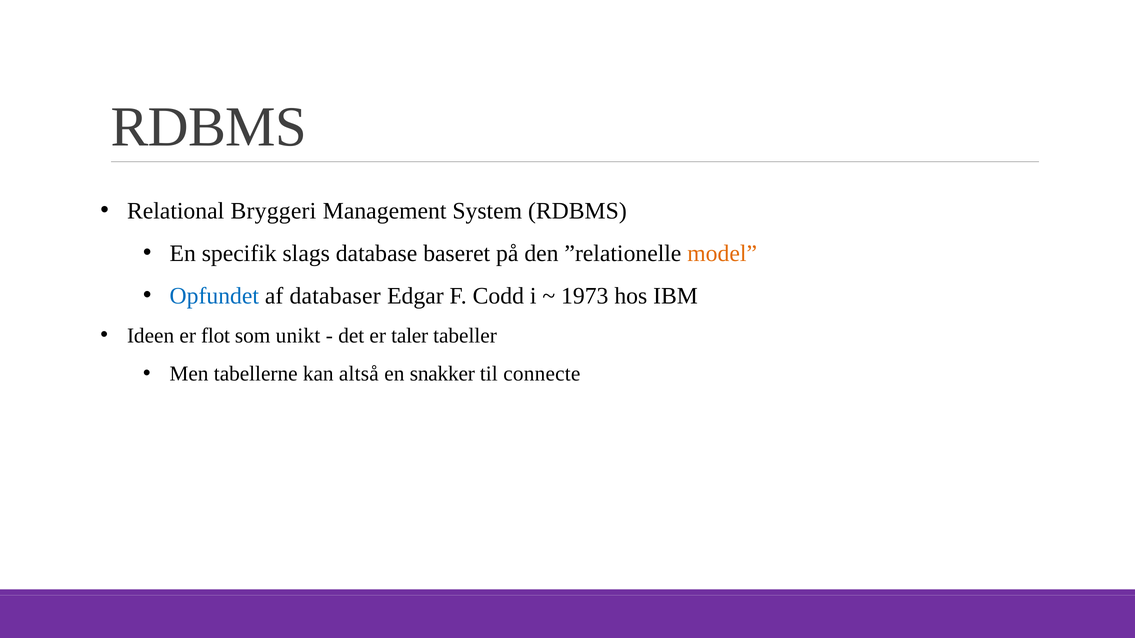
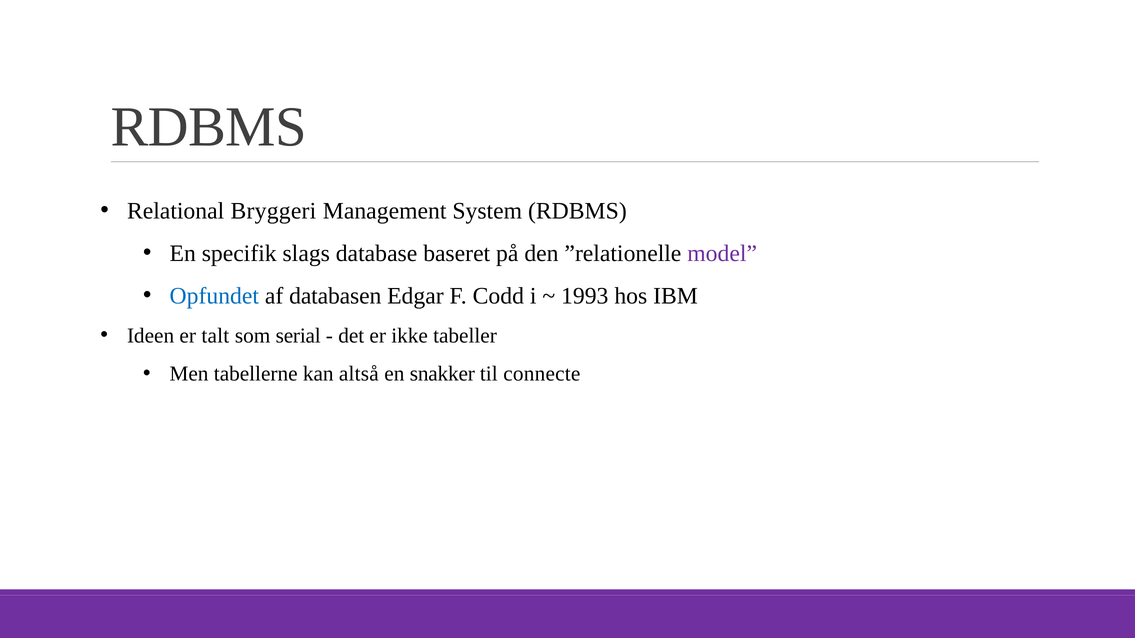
model colour: orange -> purple
databaser: databaser -> databasen
1973: 1973 -> 1993
flot: flot -> talt
unikt: unikt -> serial
taler: taler -> ikke
